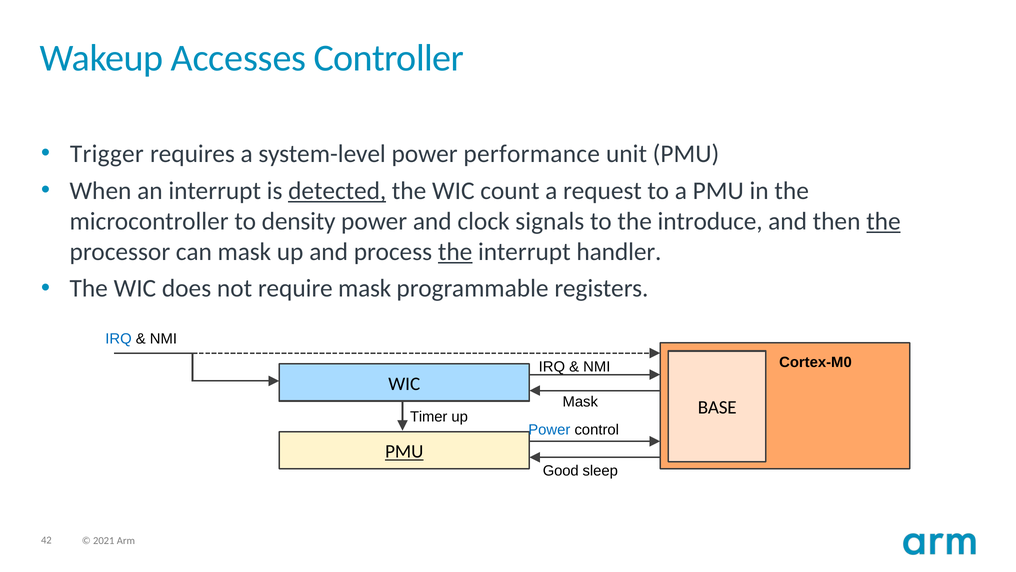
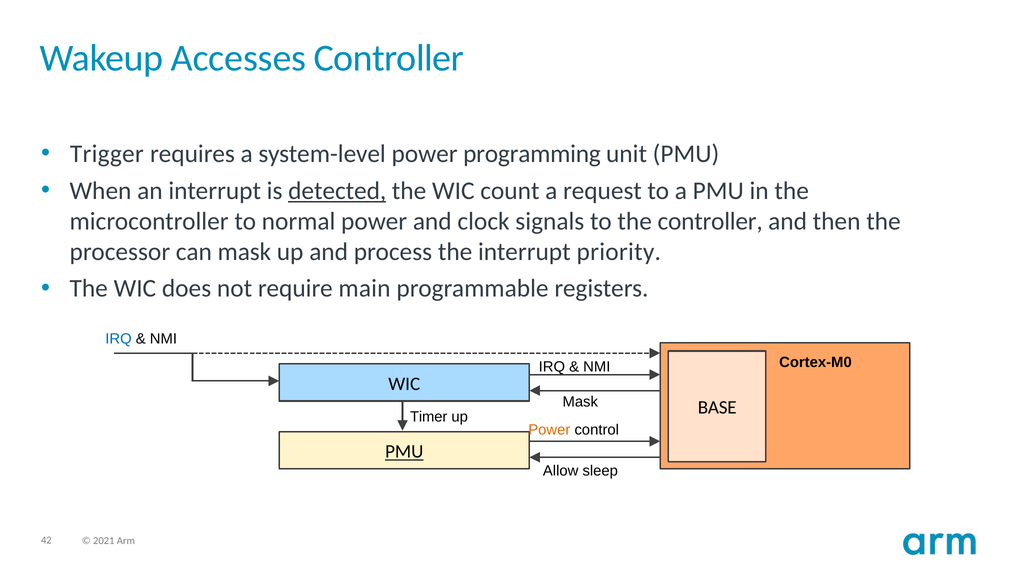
performance: performance -> programming
density: density -> normal
the introduce: introduce -> controller
the at (883, 221) underline: present -> none
the at (455, 251) underline: present -> none
handler: handler -> priority
require mask: mask -> main
Power at (549, 429) colour: blue -> orange
Good: Good -> Allow
